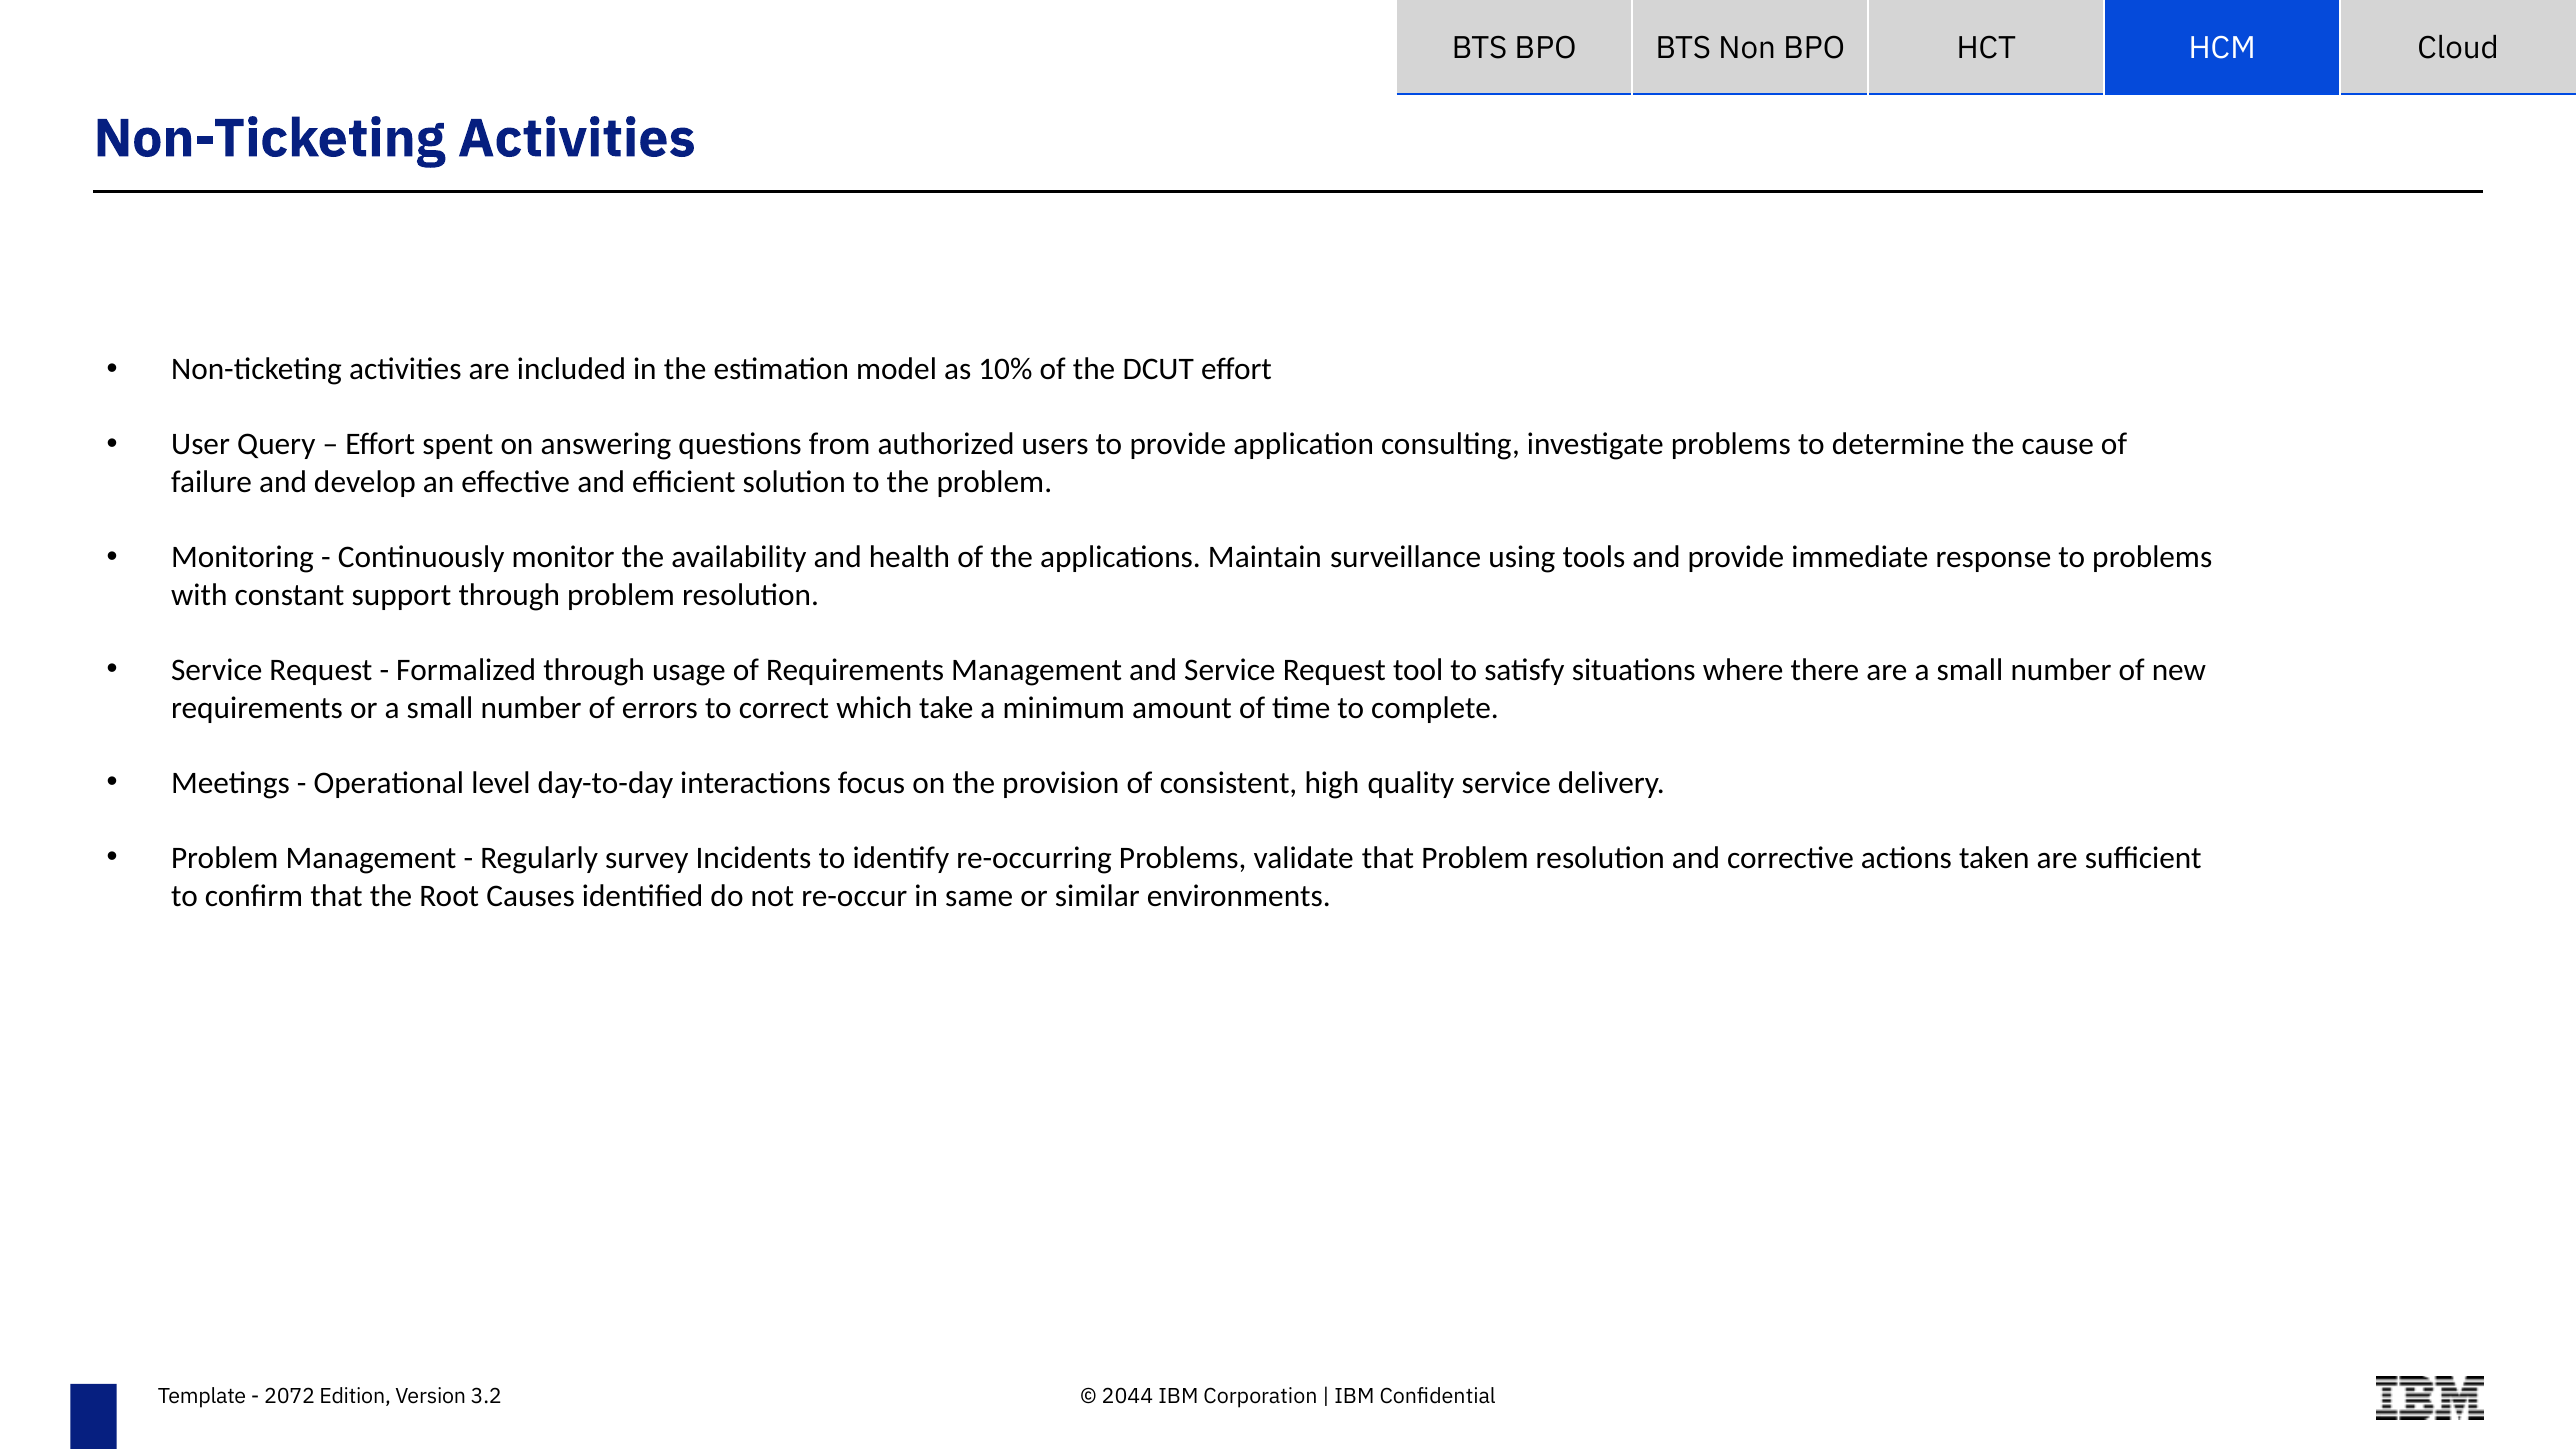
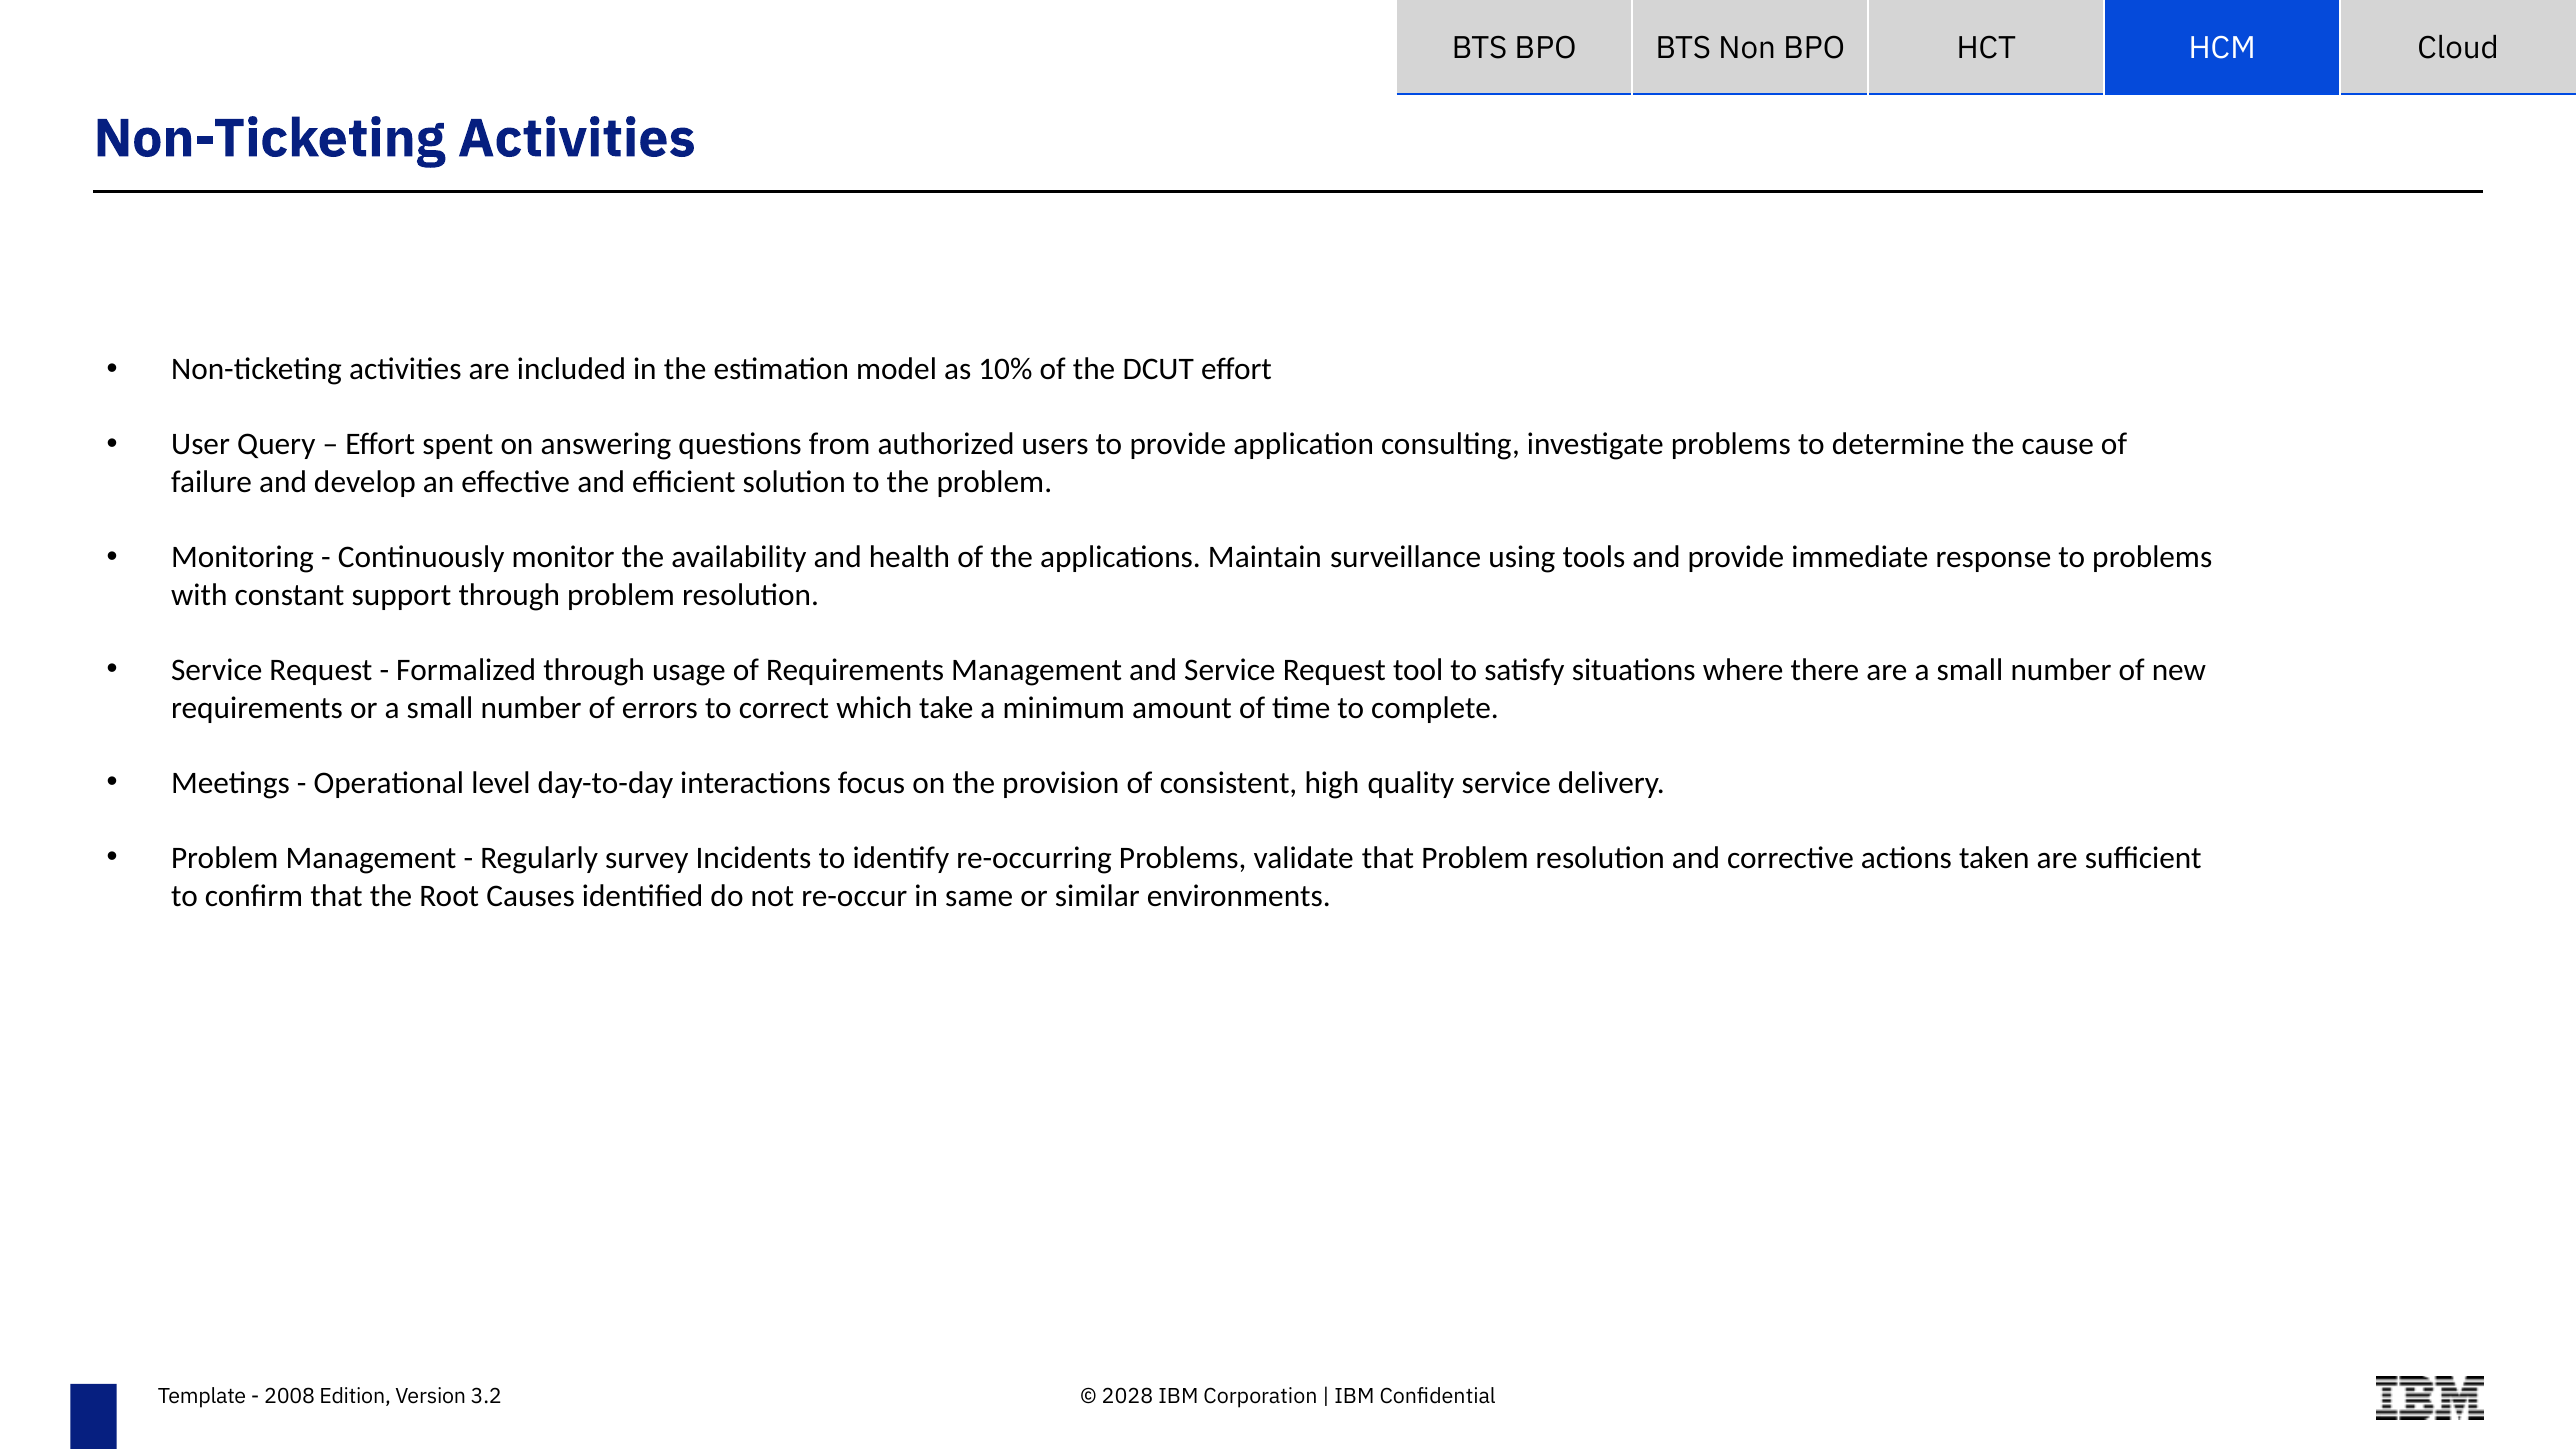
2072: 2072 -> 2008
2044: 2044 -> 2028
